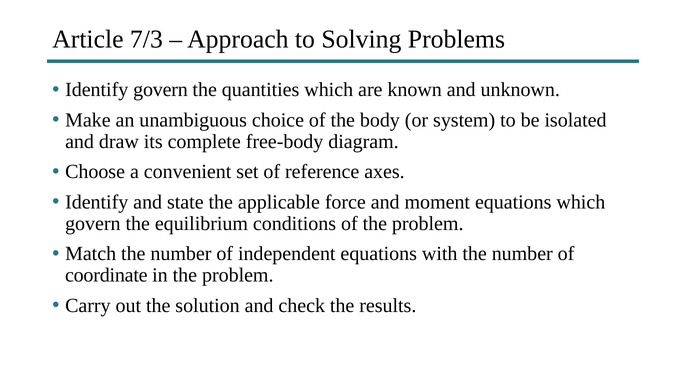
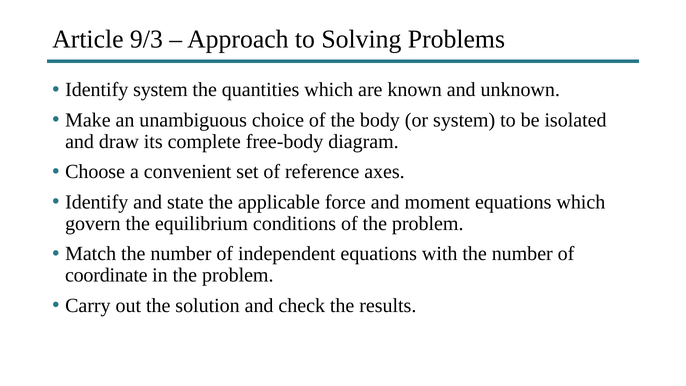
7/3: 7/3 -> 9/3
Identify govern: govern -> system
